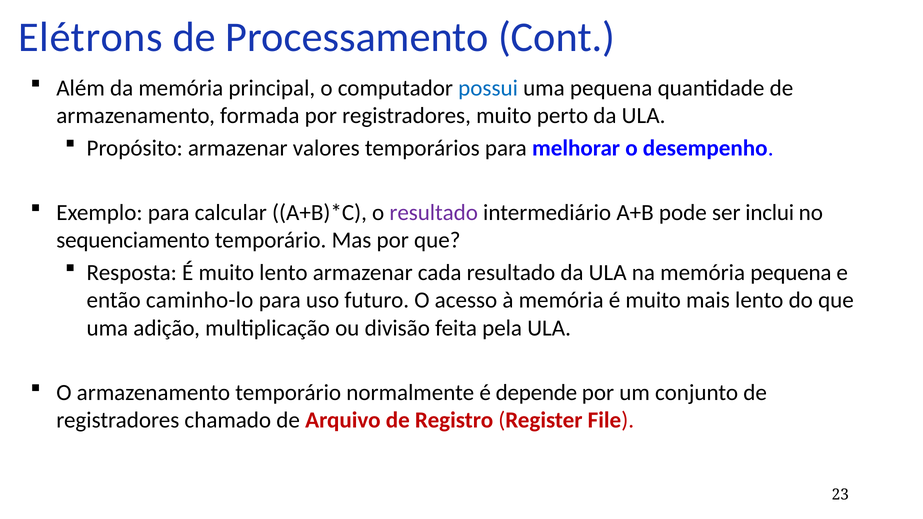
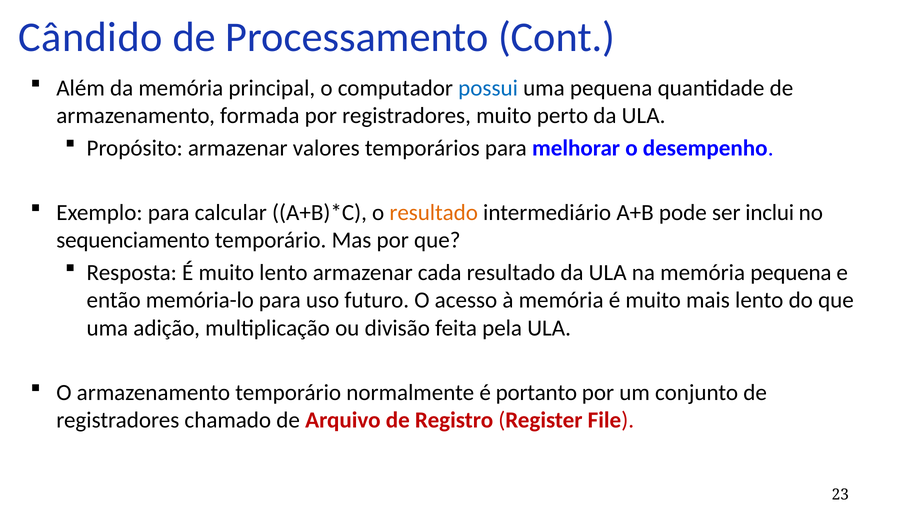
Elétrons: Elétrons -> Cândido
resultado at (434, 213) colour: purple -> orange
caminho-lo: caminho-lo -> memória-lo
depende: depende -> portanto
